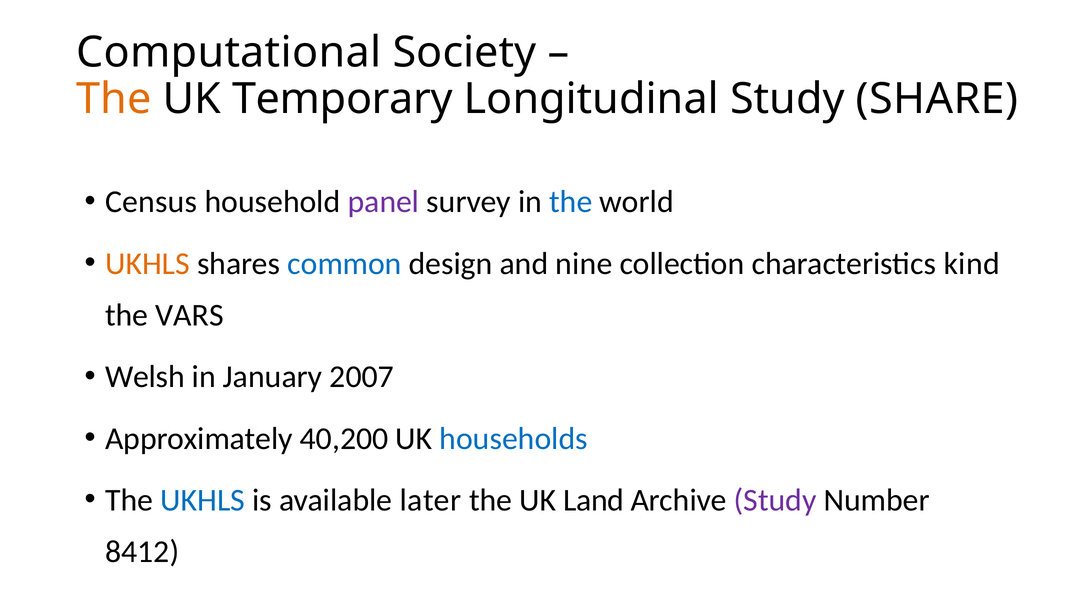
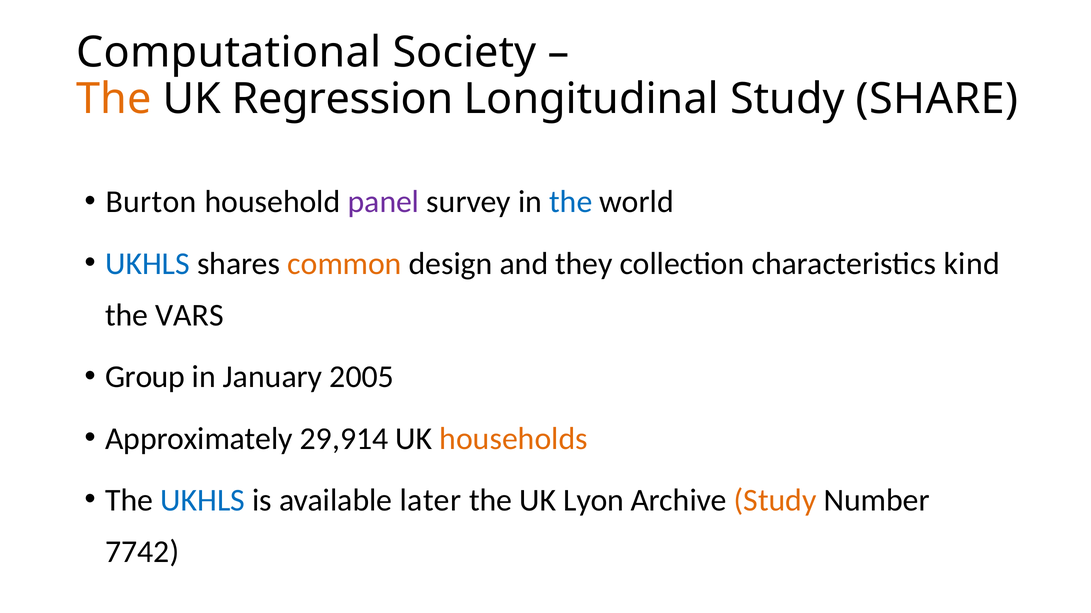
Temporary: Temporary -> Regression
Census: Census -> Burton
UKHLS at (148, 264) colour: orange -> blue
common colour: blue -> orange
nine: nine -> they
Welsh: Welsh -> Group
2007: 2007 -> 2005
40,200: 40,200 -> 29,914
households colour: blue -> orange
Land: Land -> Lyon
Study at (775, 501) colour: purple -> orange
8412: 8412 -> 7742
